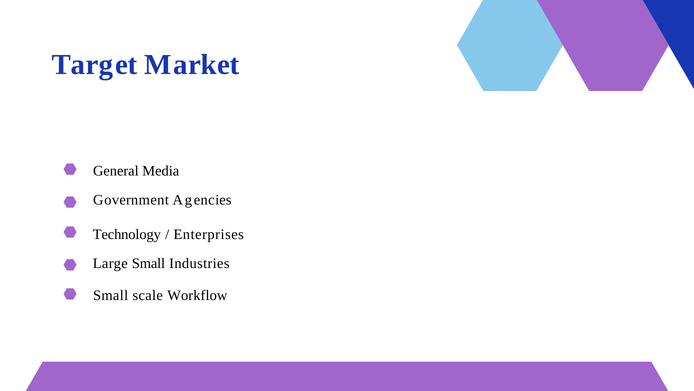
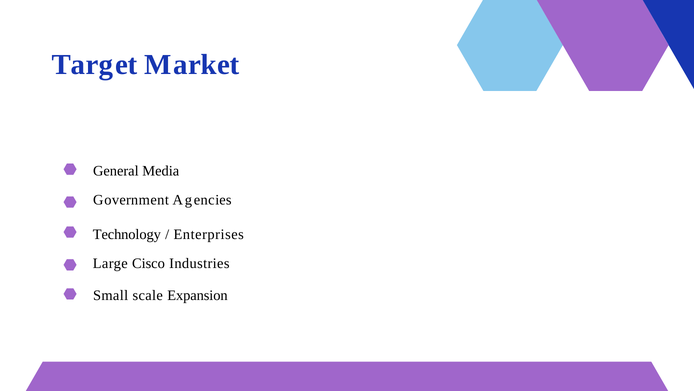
Large Small: Small -> Cisco
Workflow: Workflow -> Expansion
